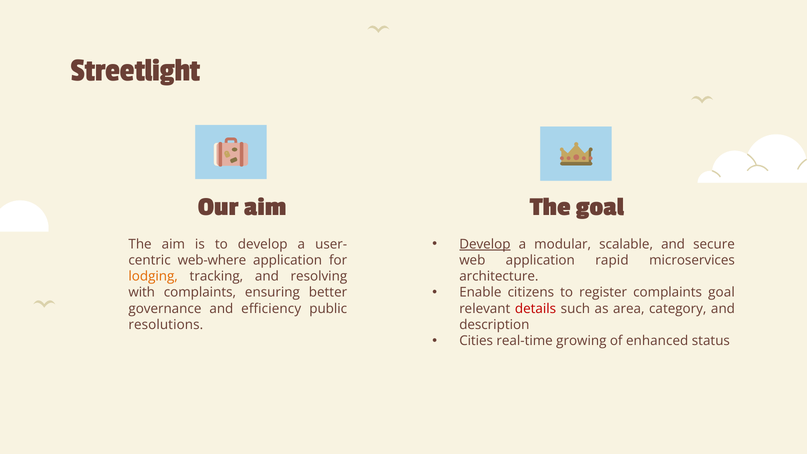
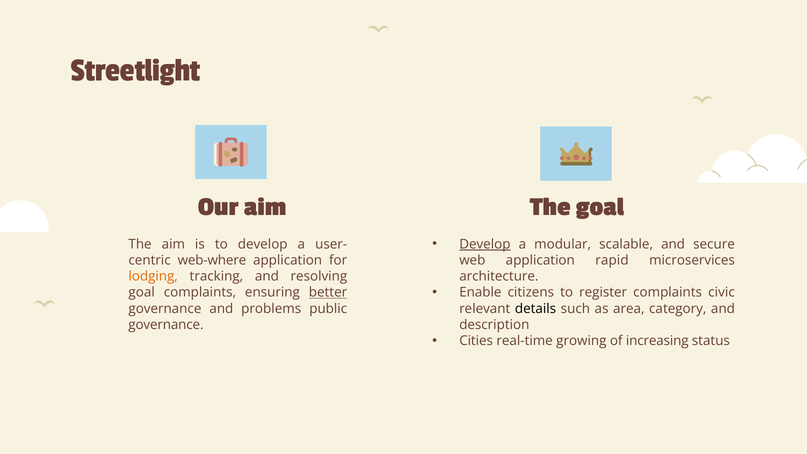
complaints goal: goal -> civic
with at (142, 292): with -> goal
better underline: none -> present
efficiency: efficiency -> problems
details colour: red -> black
resolutions at (166, 325): resolutions -> governance
enhanced: enhanced -> increasing
